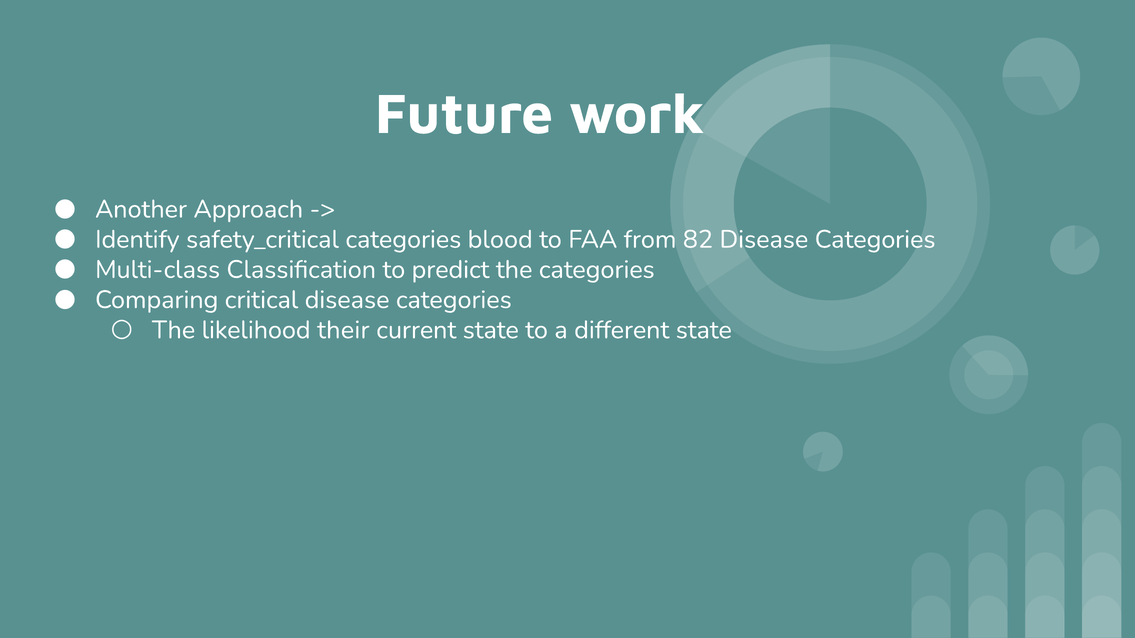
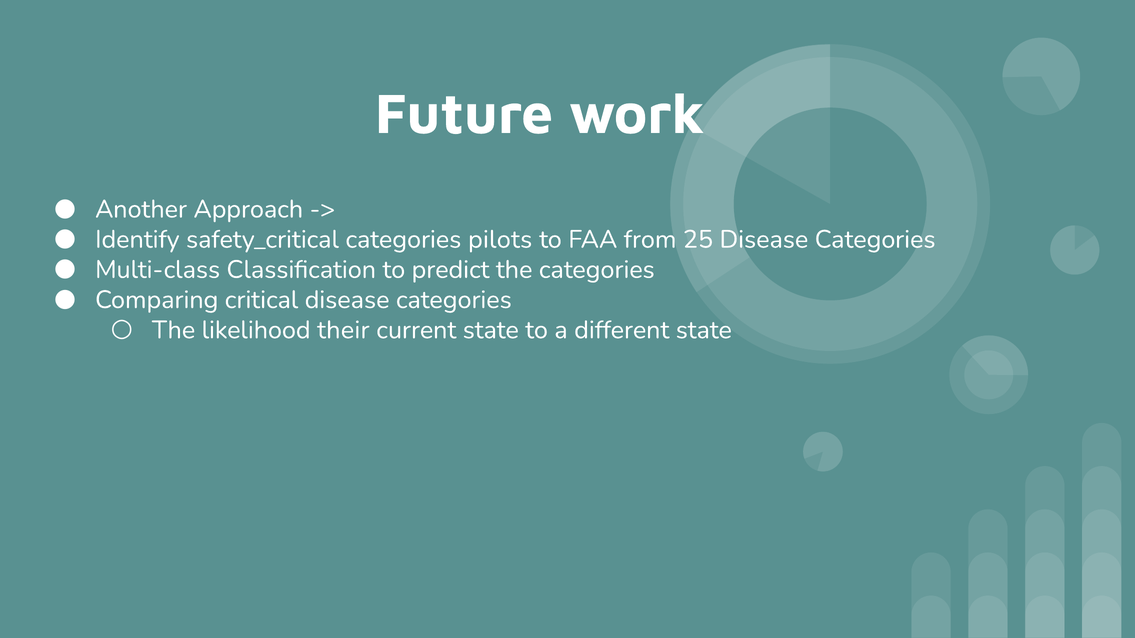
blood: blood -> pilots
82: 82 -> 25
